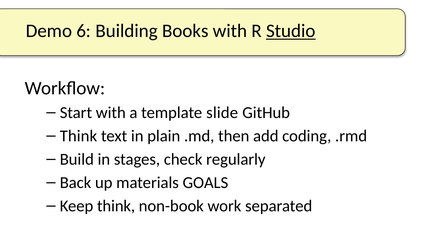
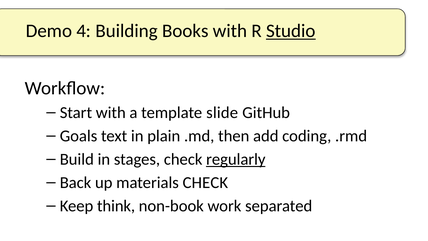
6: 6 -> 4
Think at (78, 136): Think -> Goals
regularly underline: none -> present
materials GOALS: GOALS -> CHECK
